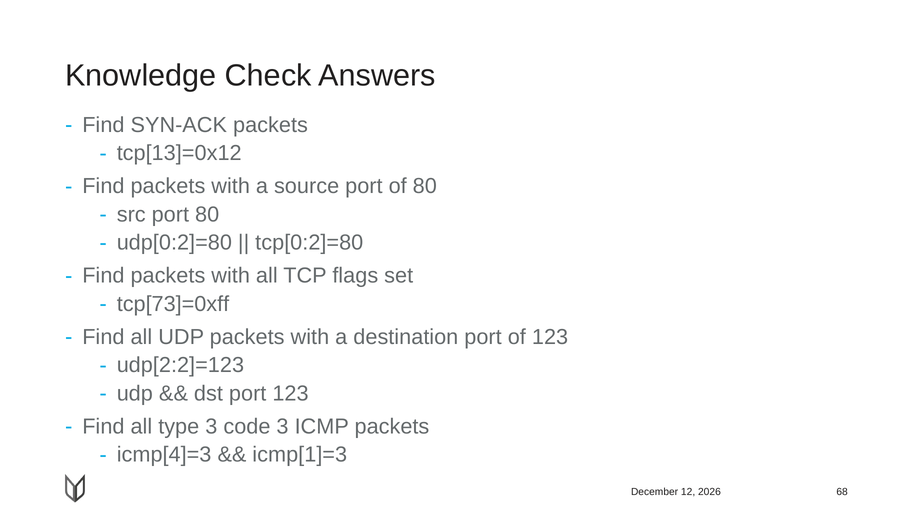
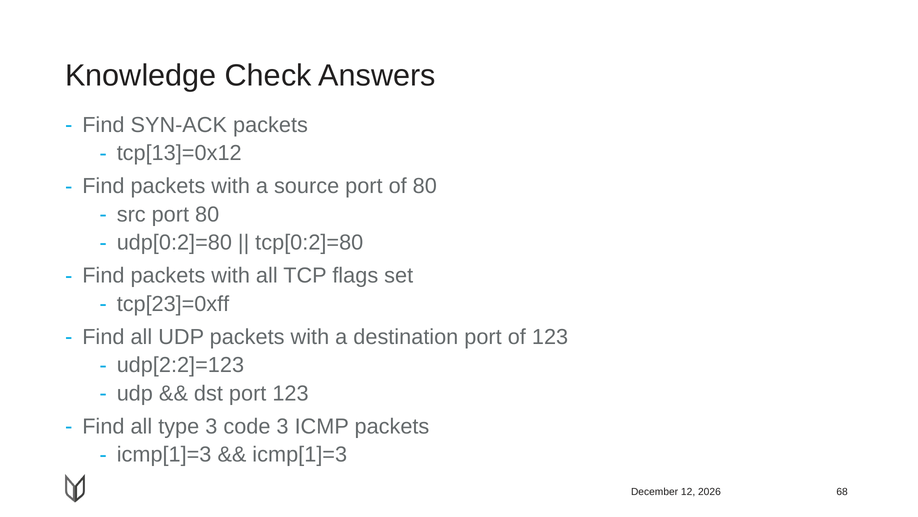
tcp[73]=0xff: tcp[73]=0xff -> tcp[23]=0xff
icmp[4]=3 at (164, 454): icmp[4]=3 -> icmp[1]=3
